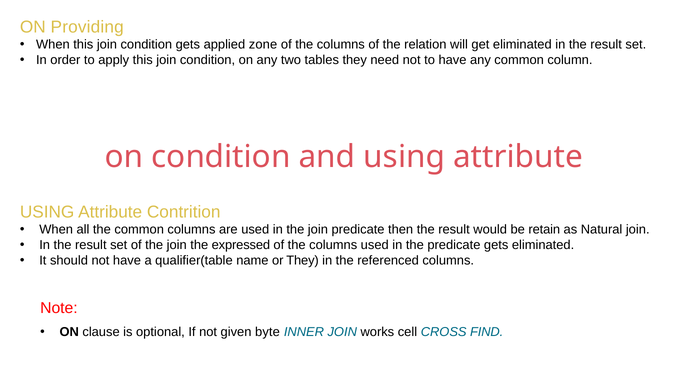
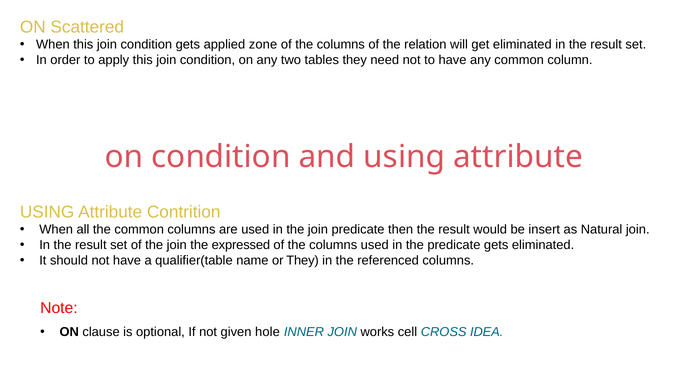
Providing: Providing -> Scattered
retain: retain -> insert
byte: byte -> hole
FIND: FIND -> IDEA
